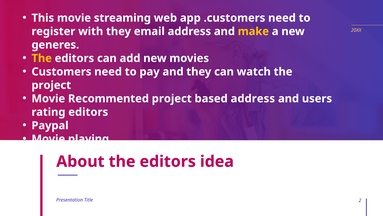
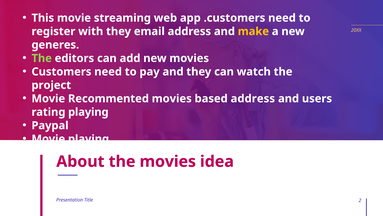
The at (42, 58) colour: yellow -> light green
Recommented project: project -> movies
rating editors: editors -> playing
About the editors: editors -> movies
